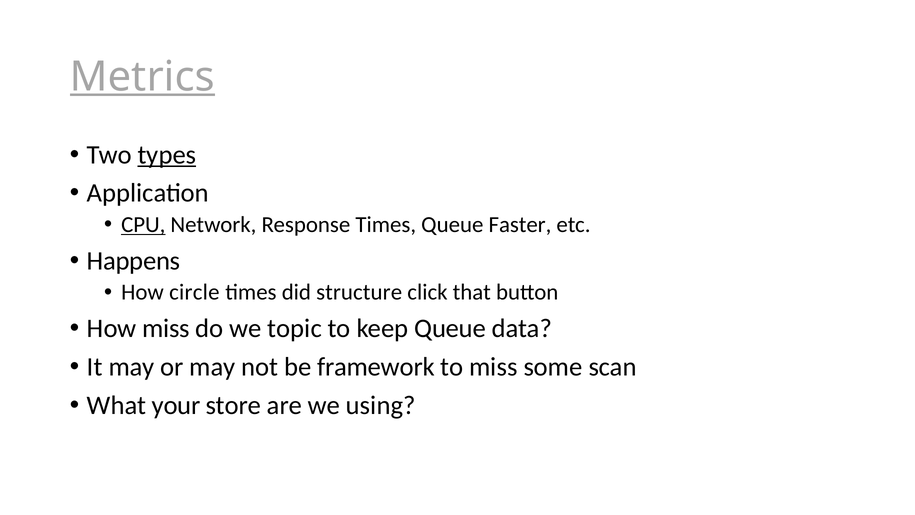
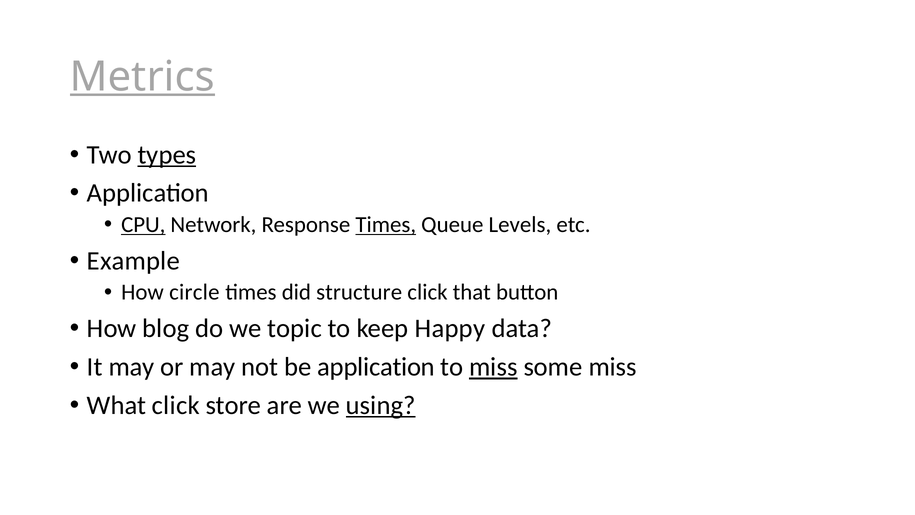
Times at (386, 225) underline: none -> present
Faster: Faster -> Levels
Happens: Happens -> Example
How miss: miss -> blog
keep Queue: Queue -> Happy
be framework: framework -> application
miss at (493, 367) underline: none -> present
some scan: scan -> miss
What your: your -> click
using underline: none -> present
